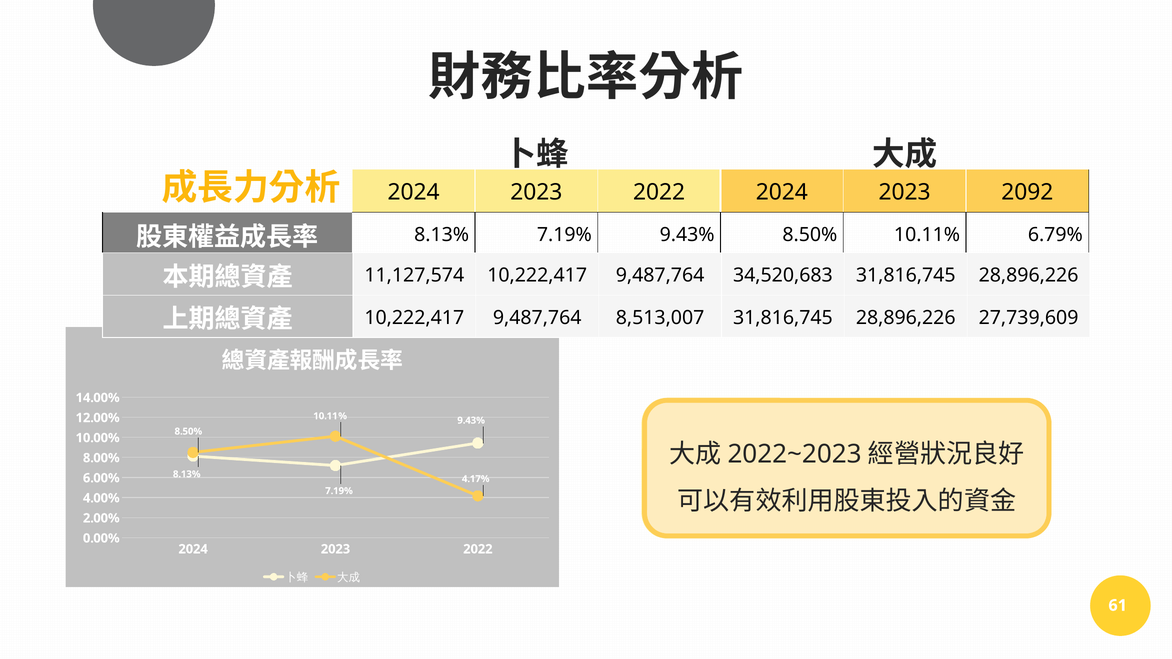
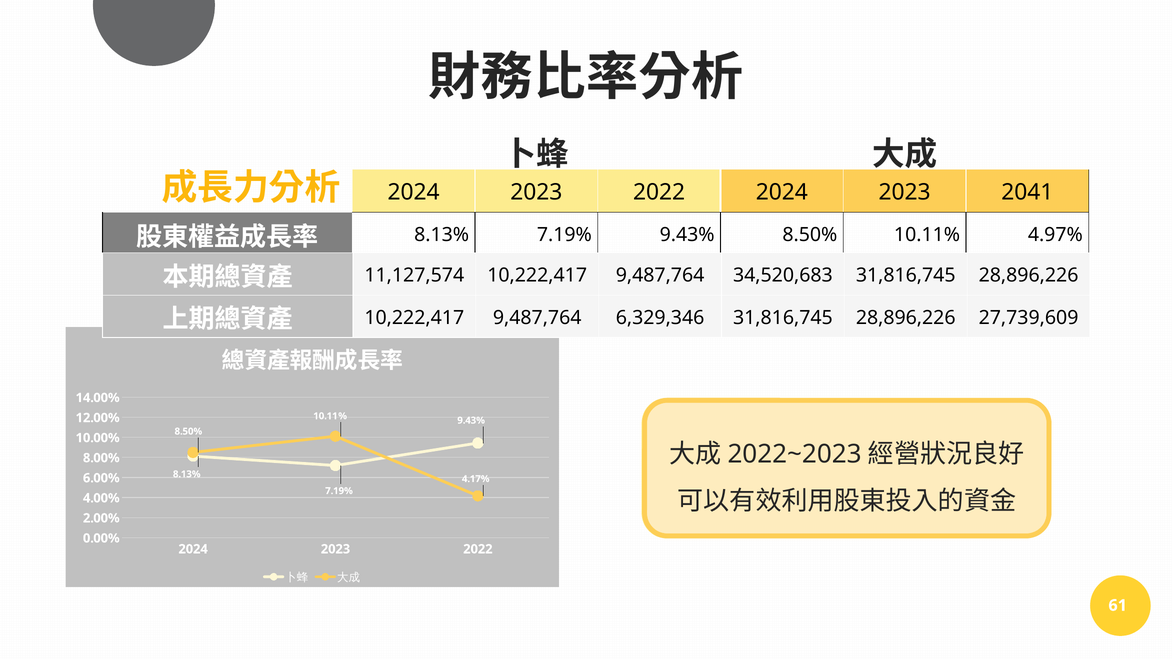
2092: 2092 -> 2041
6.79%: 6.79% -> 4.97%
8,513,007: 8,513,007 -> 6,329,346
